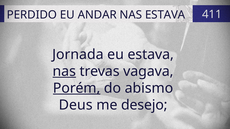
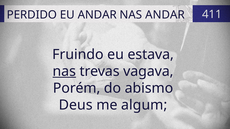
NAS ESTAVA: ESTAVA -> ANDAR
Jornada: Jornada -> Fruindo
Porém underline: present -> none
desejo: desejo -> algum
